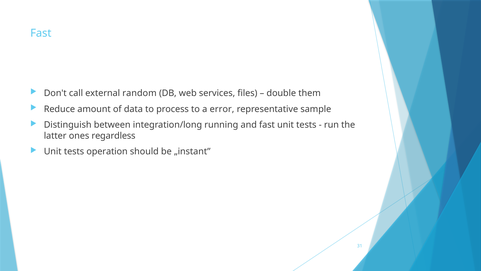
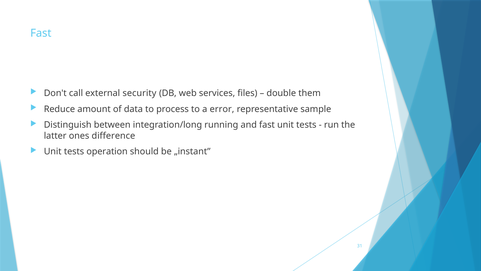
random: random -> security
regardless: regardless -> difference
